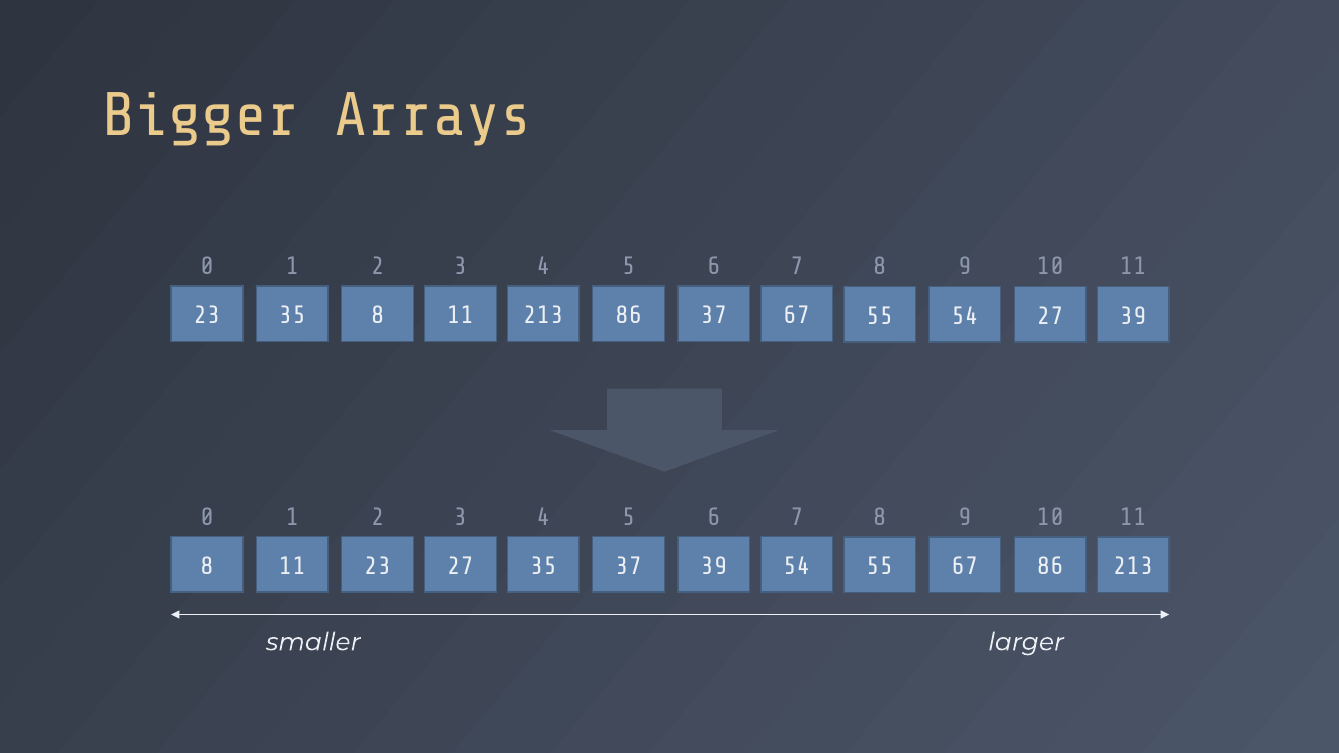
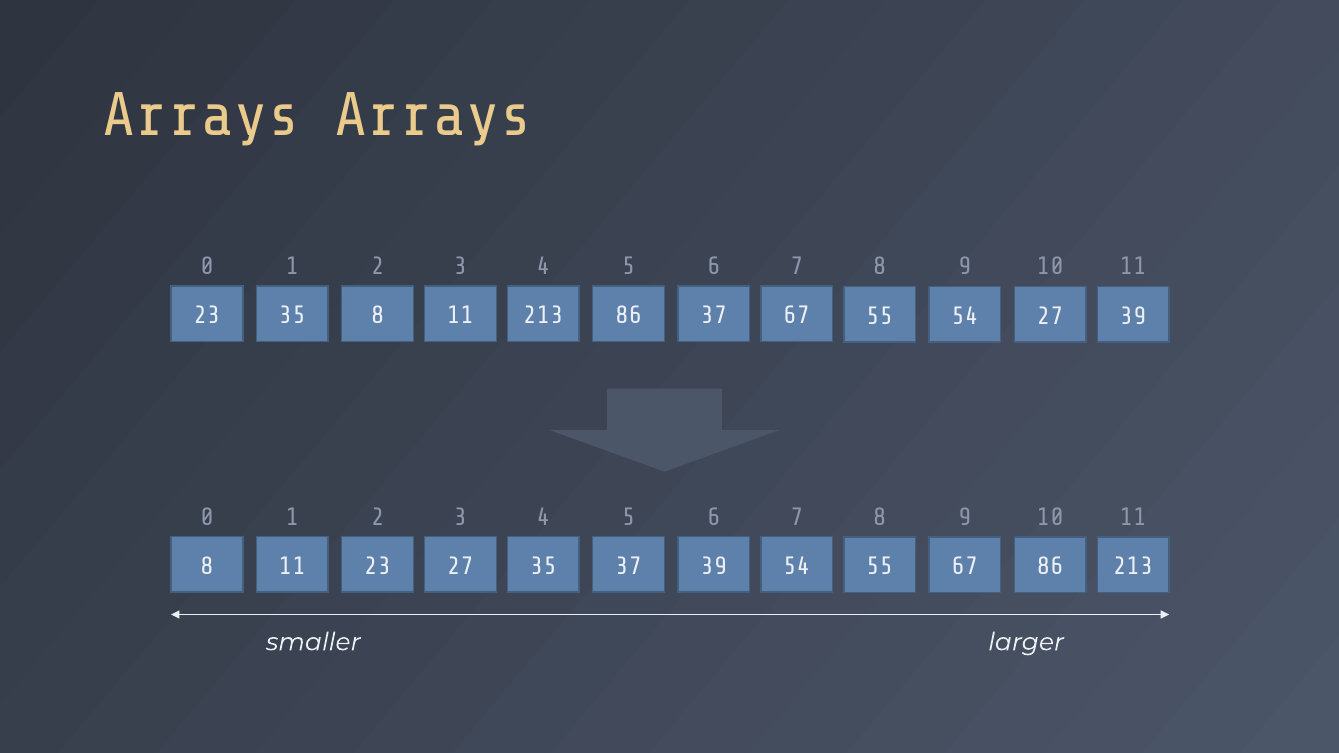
Bigger at (201, 115): Bigger -> Arrays
